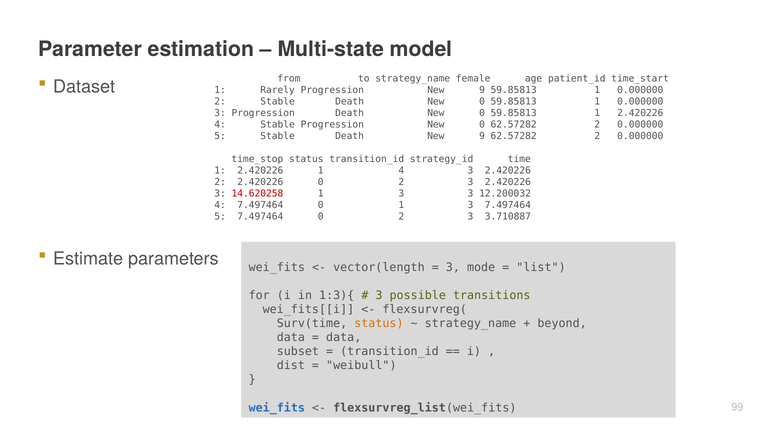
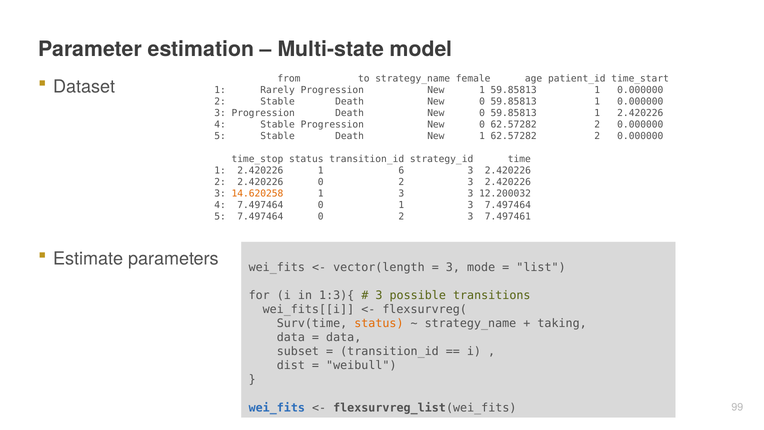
Progression New 9: 9 -> 1
Death New 9: 9 -> 1
1 4: 4 -> 6
14.620258 colour: red -> orange
3.710887: 3.710887 -> 7.497461
beyond: beyond -> taking
